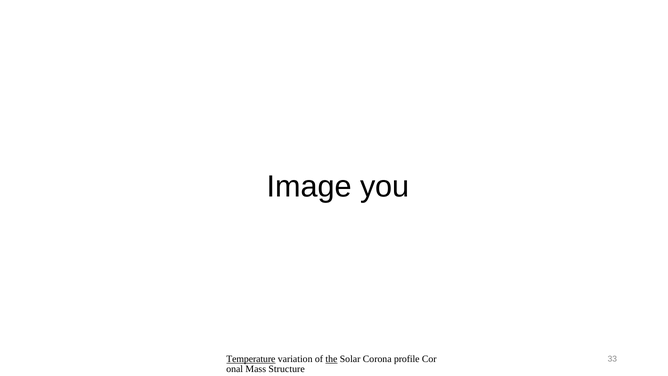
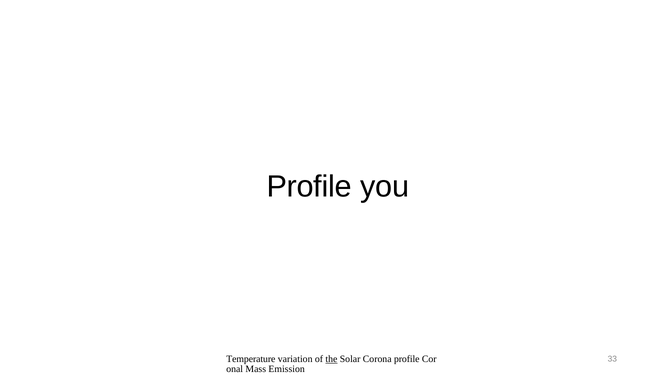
Image at (309, 186): Image -> Profile
Temperature underline: present -> none
Structure: Structure -> Emission
